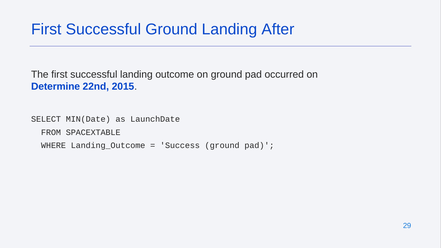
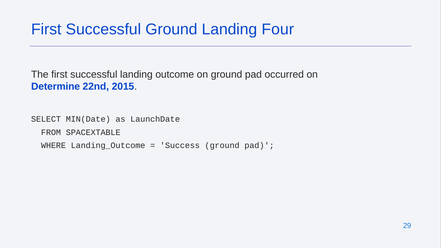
After: After -> Four
